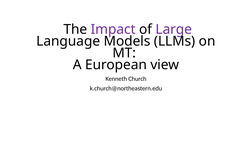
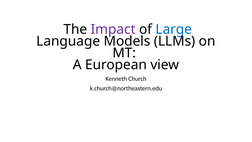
Large colour: purple -> blue
